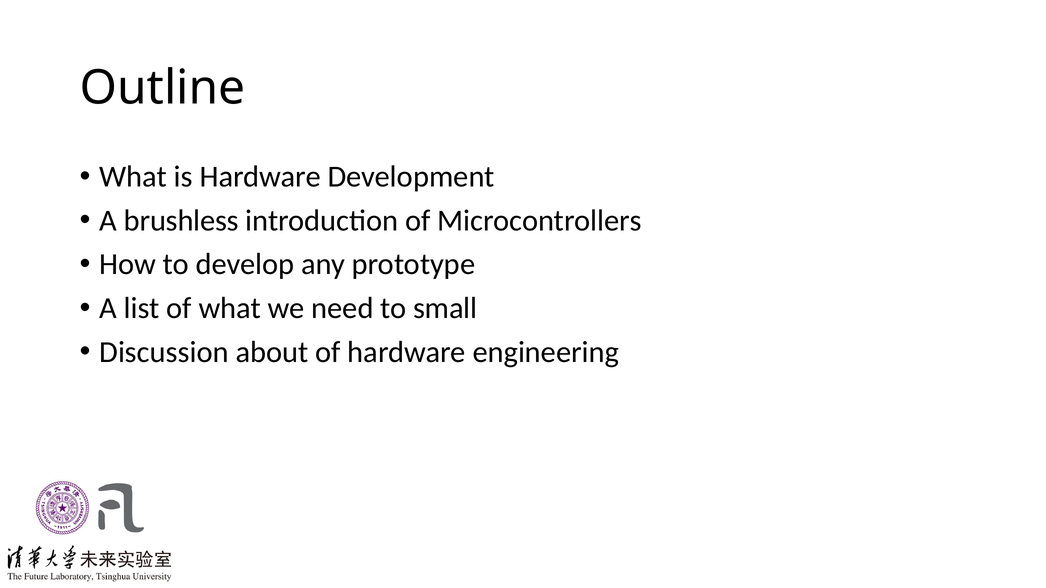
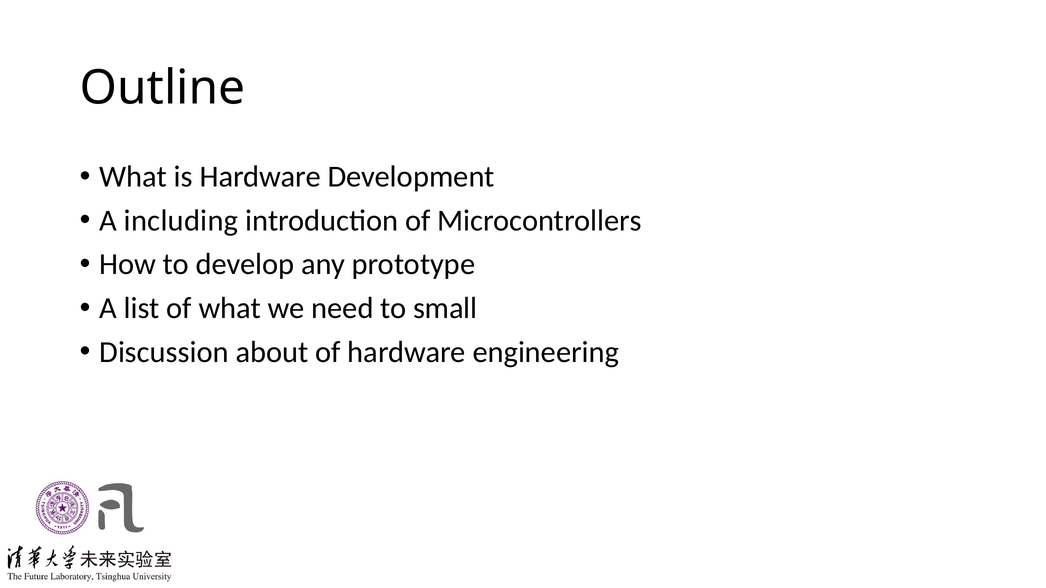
brushless: brushless -> including
